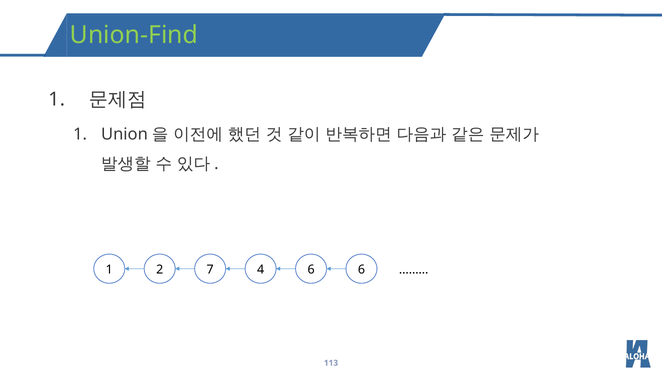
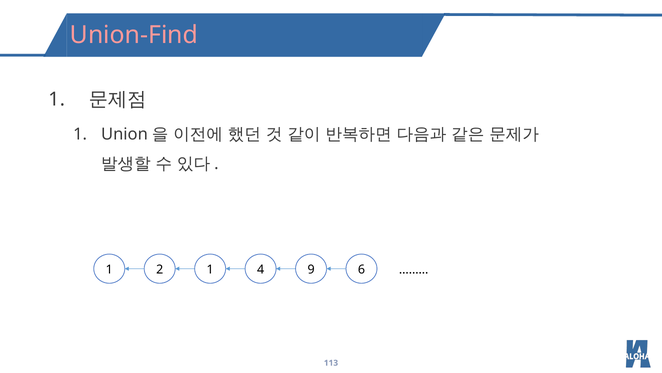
Union-Find colour: light green -> pink
2 7: 7 -> 1
4 6: 6 -> 9
